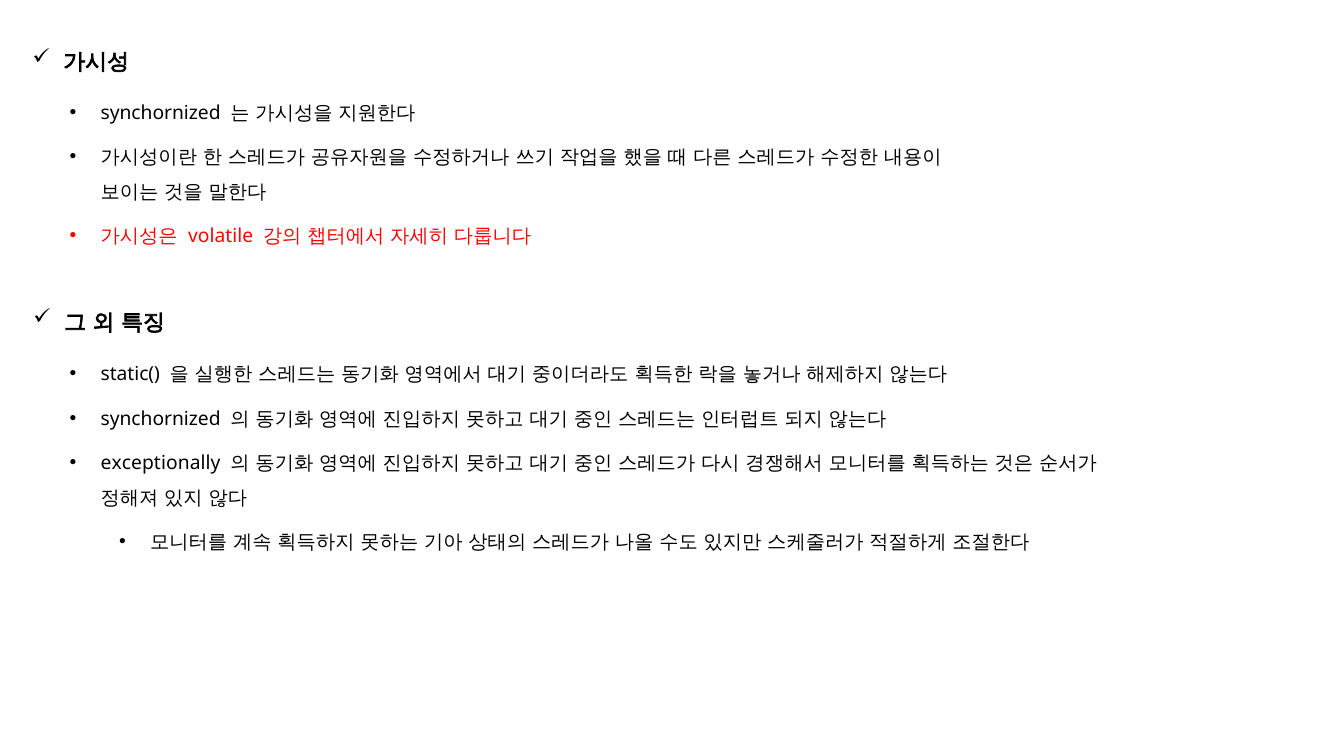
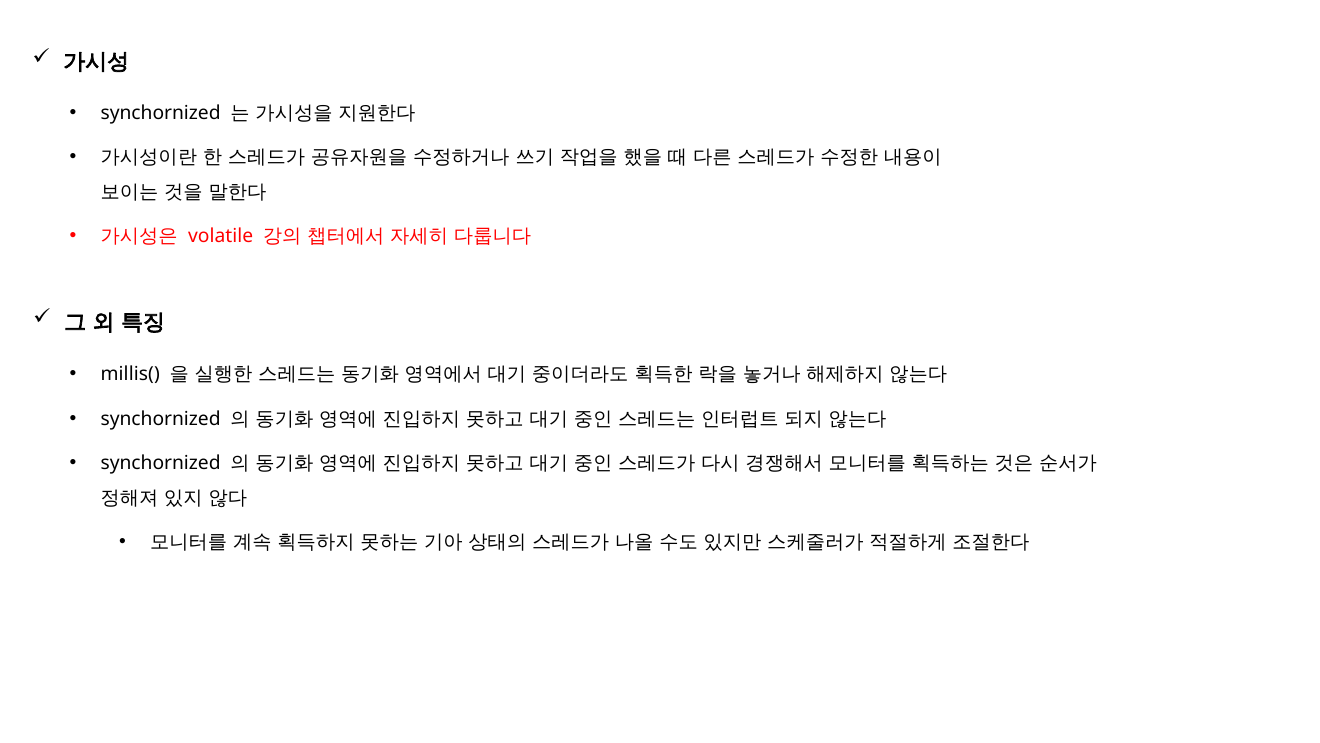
static(: static( -> millis(
exceptionally at (161, 463): exceptionally -> synchornized
